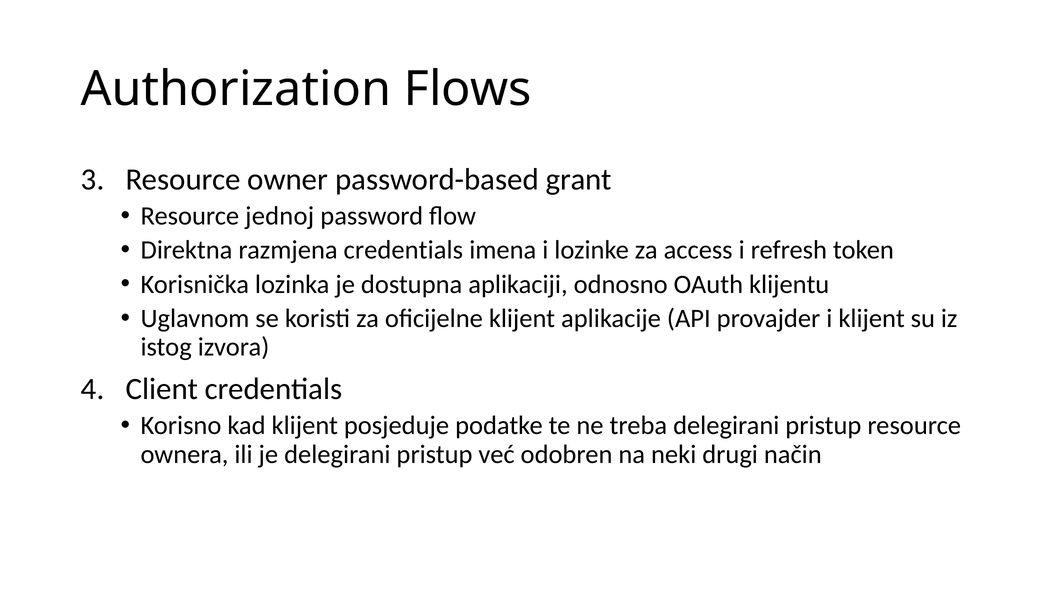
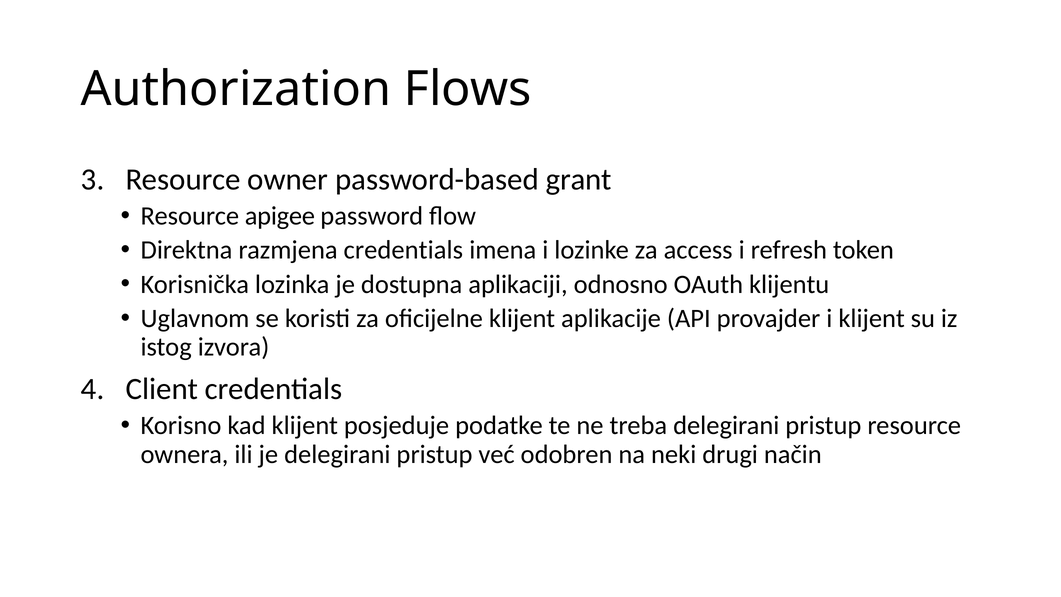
jednoj: jednoj -> apigee
